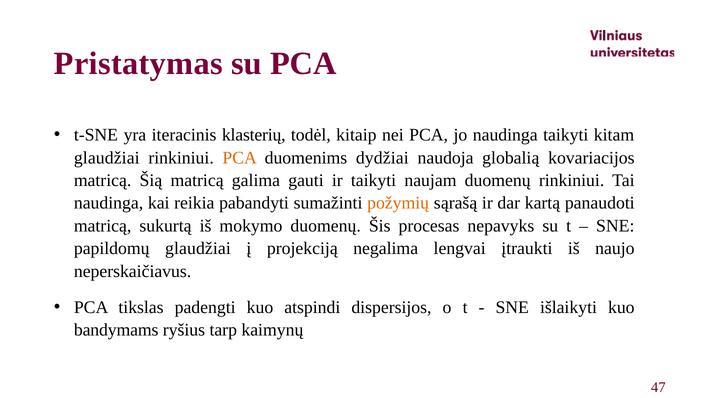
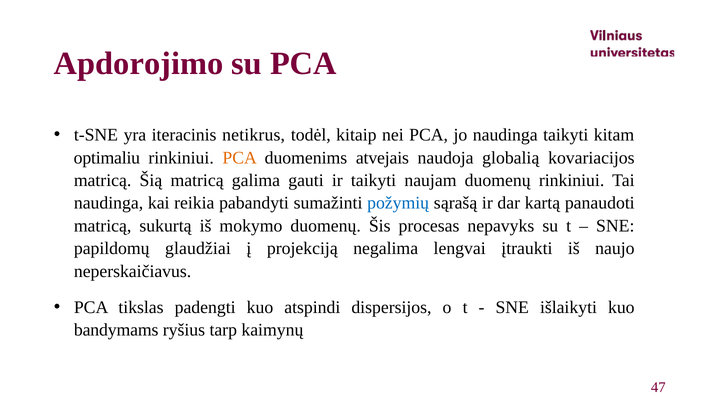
Pristatymas: Pristatymas -> Apdorojimo
klasterių: klasterių -> netikrus
glaudžiai at (107, 158): glaudžiai -> optimaliu
dydžiai: dydžiai -> atvejais
požymių colour: orange -> blue
